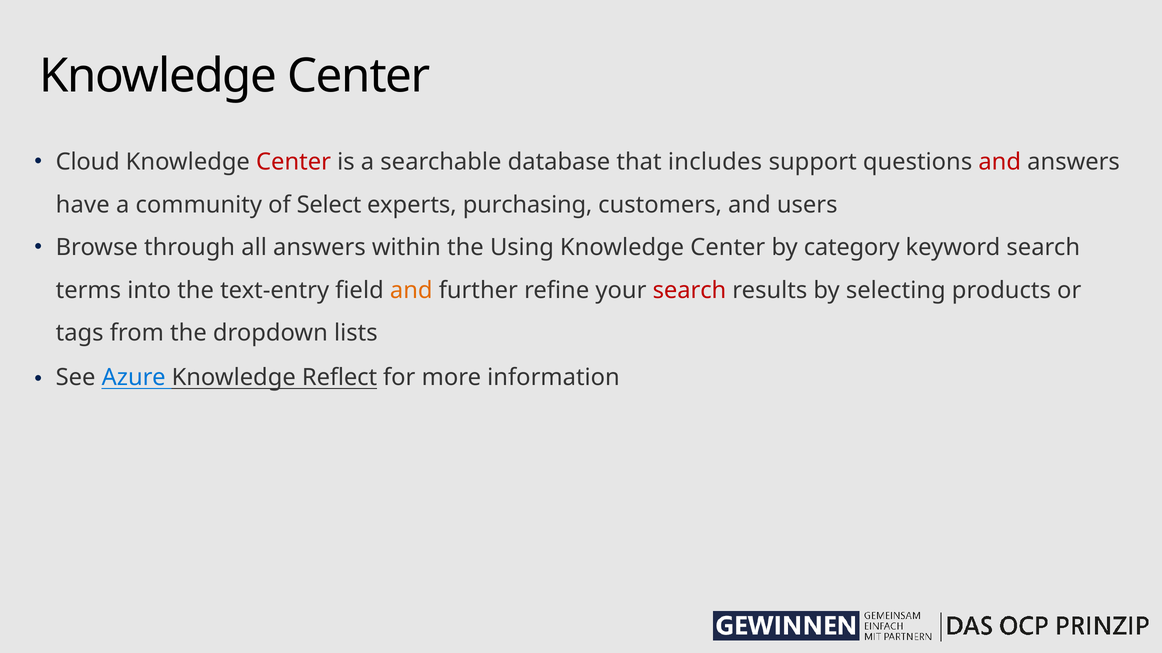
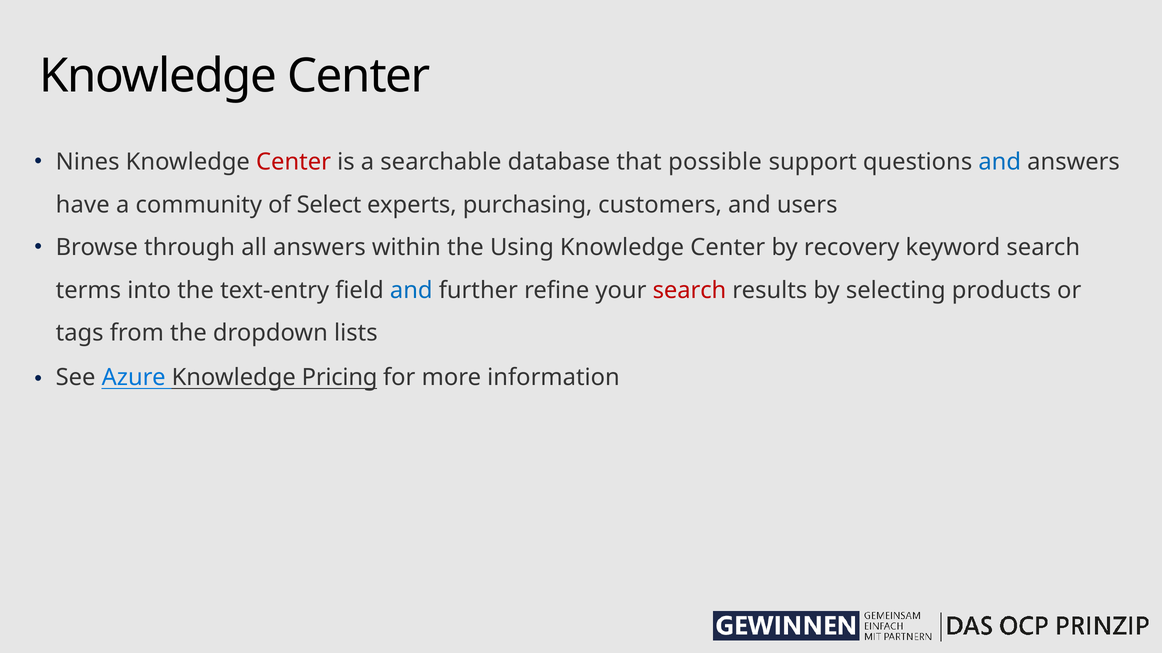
Cloud: Cloud -> Nines
includes: includes -> possible
and at (1000, 162) colour: red -> blue
category: category -> recovery
and at (411, 290) colour: orange -> blue
Reflect: Reflect -> Pricing
